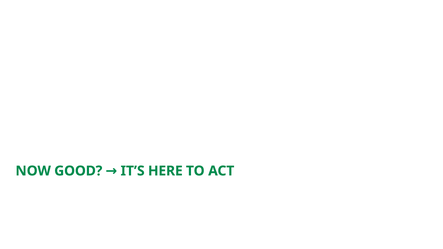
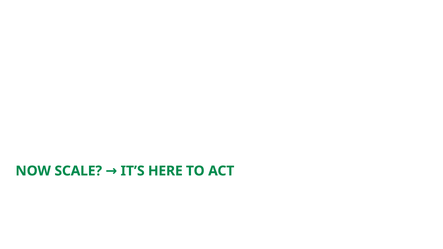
GOOD: GOOD -> SCALE
